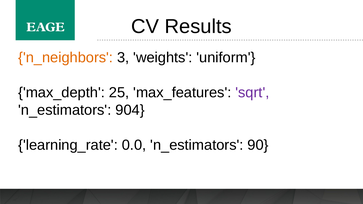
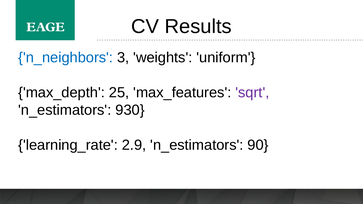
n_neighbors colour: orange -> blue
904: 904 -> 930
0.0: 0.0 -> 2.9
